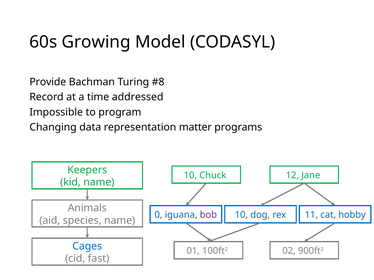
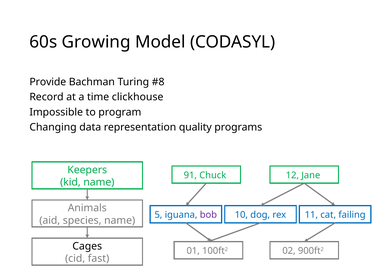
addressed: addressed -> clickhouse
matter: matter -> quality
10 at (190, 176): 10 -> 91
0: 0 -> 5
hobby: hobby -> failing
Cages colour: blue -> black
